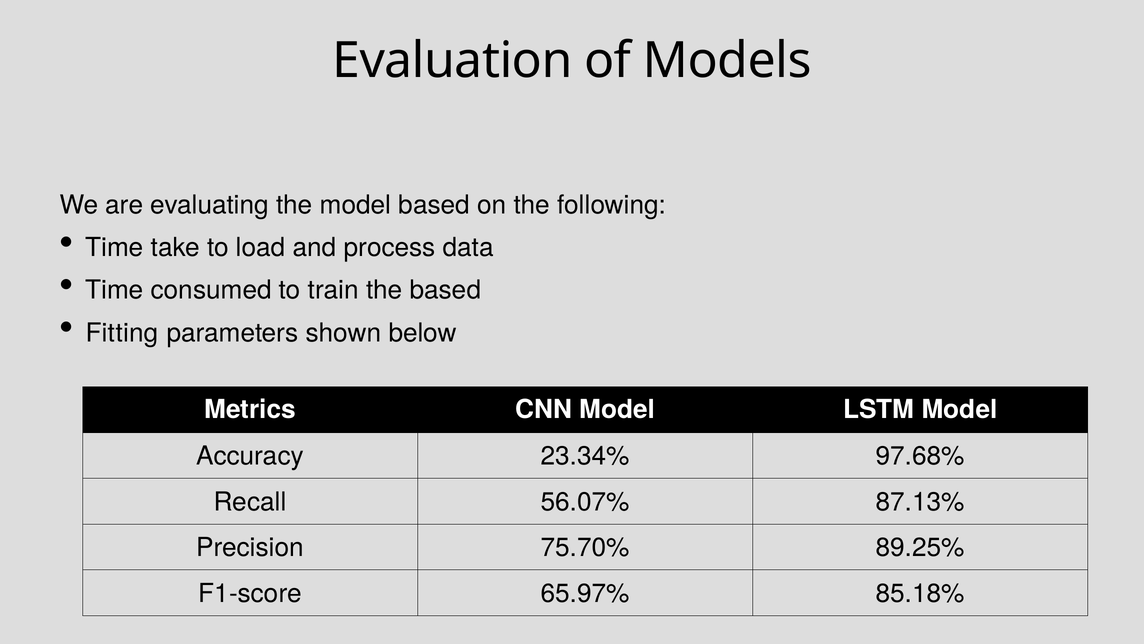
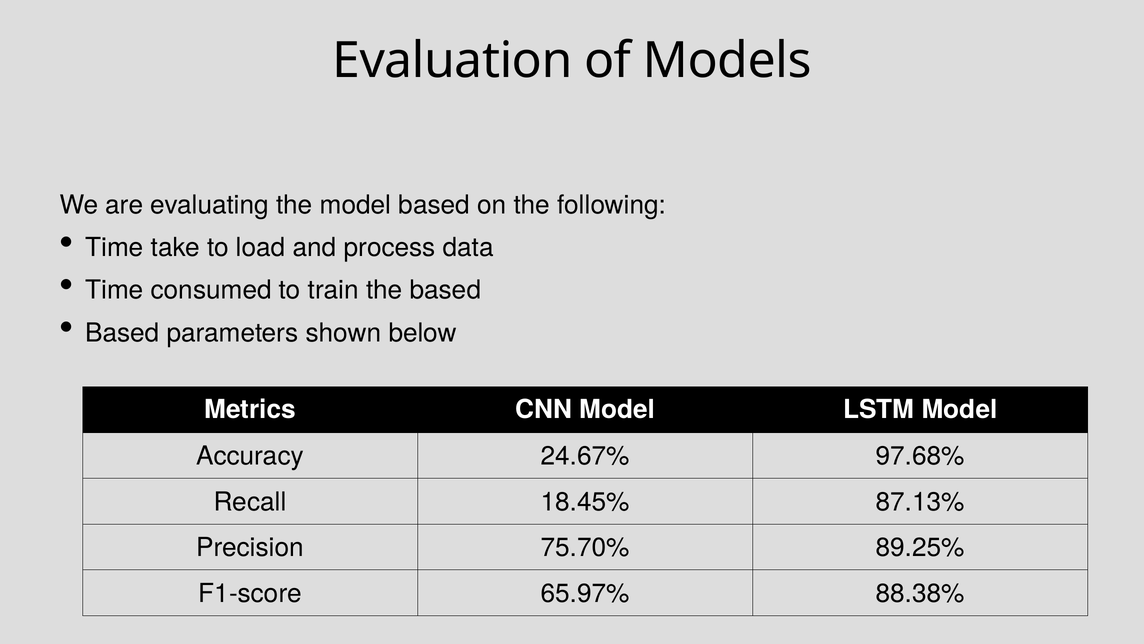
Fitting at (122, 333): Fitting -> Based
23.34%: 23.34% -> 24.67%
56.07%: 56.07% -> 18.45%
85.18%: 85.18% -> 88.38%
